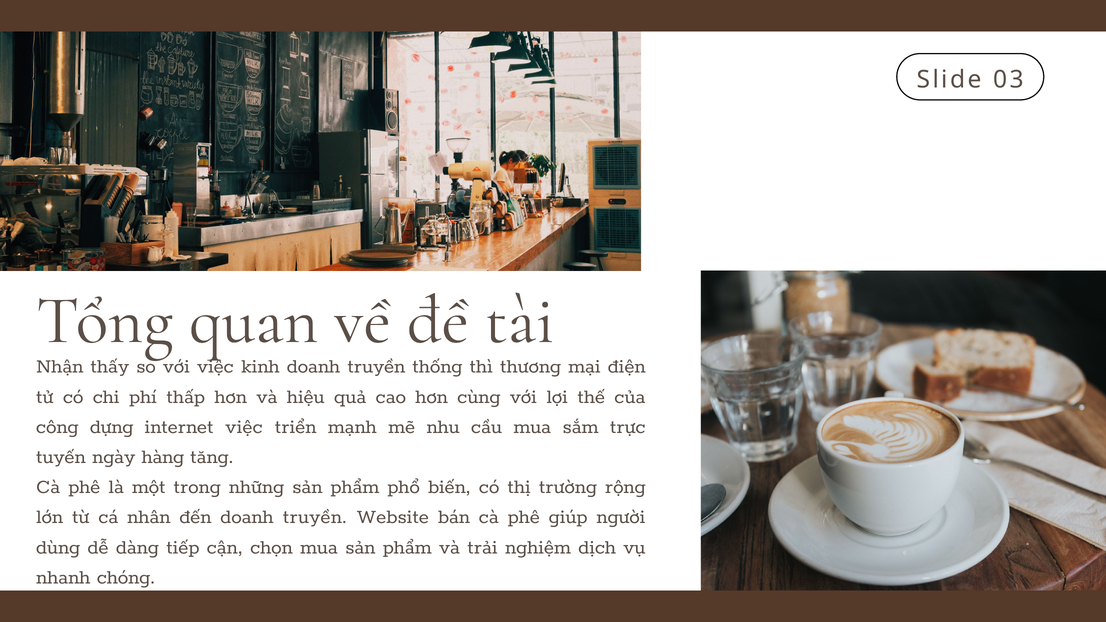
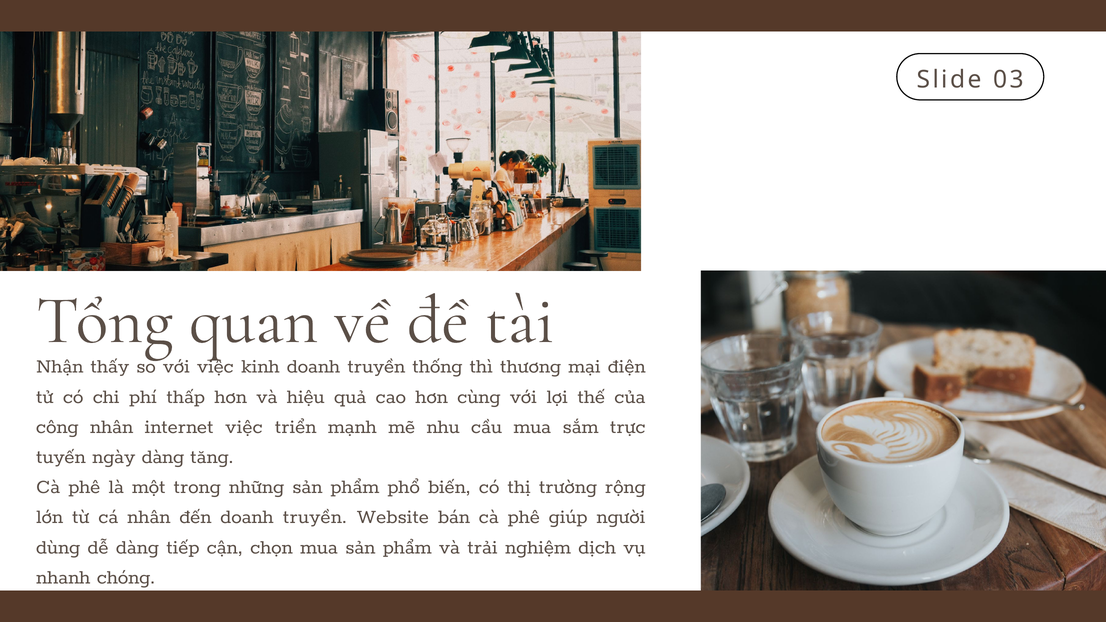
công dựng: dựng -> nhân
ngày hàng: hàng -> dàng
